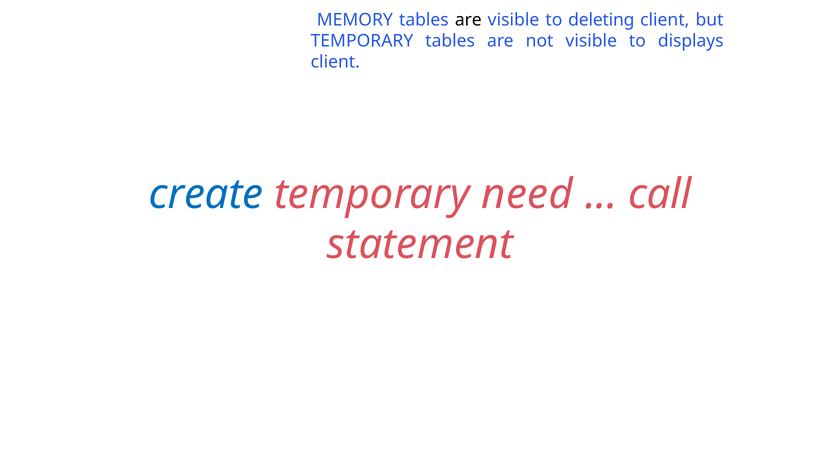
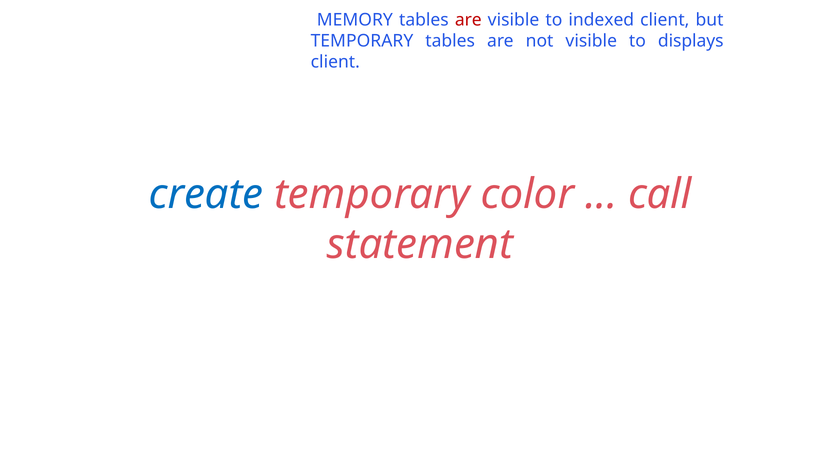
are at (468, 20) colour: black -> red
deleting: deleting -> indexed
need: need -> color
